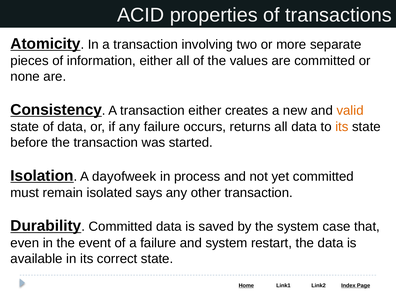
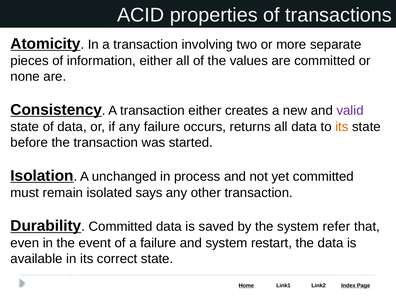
valid colour: orange -> purple
dayofweek: dayofweek -> unchanged
case: case -> refer
